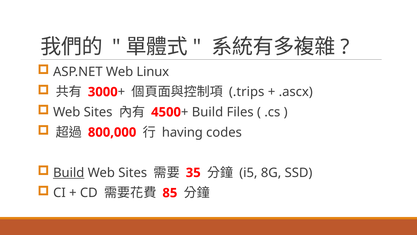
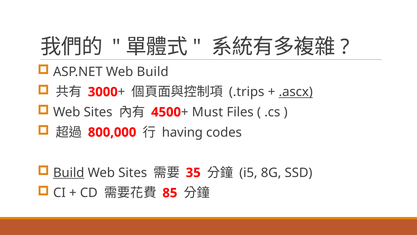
Web Linux: Linux -> Build
.ascx underline: none -> present
Build at (208, 112): Build -> Must
